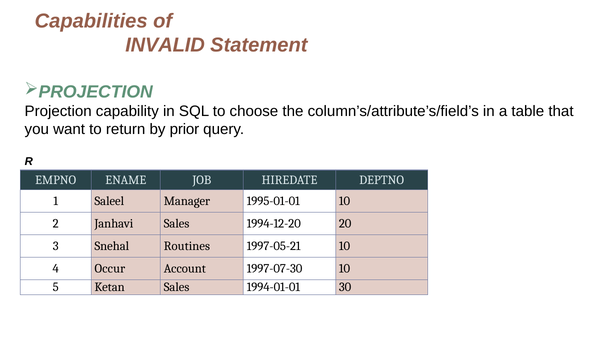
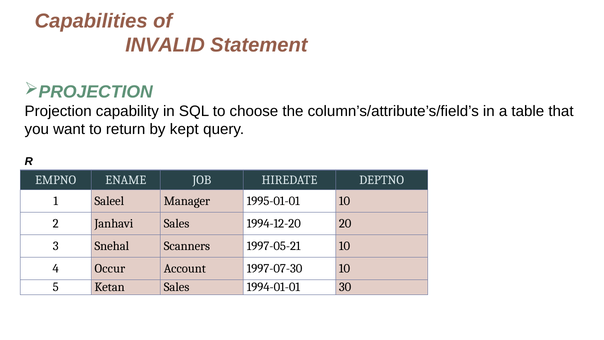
prior: prior -> kept
Routines: Routines -> Scanners
